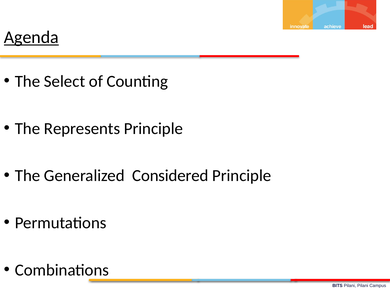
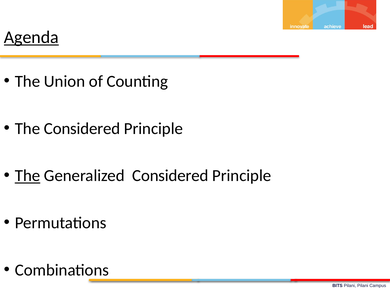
Select: Select -> Union
The Represents: Represents -> Considered
The at (28, 176) underline: none -> present
